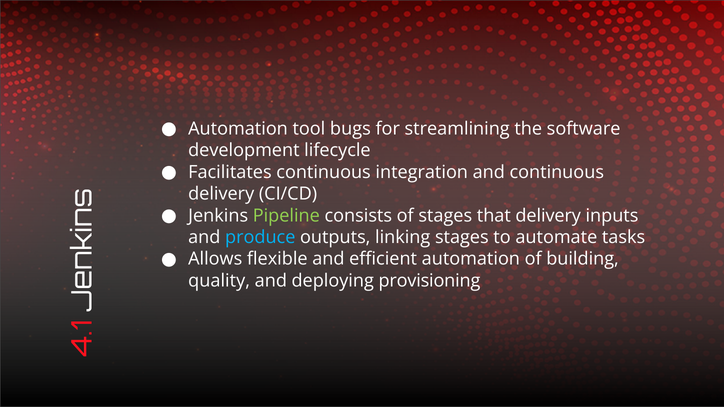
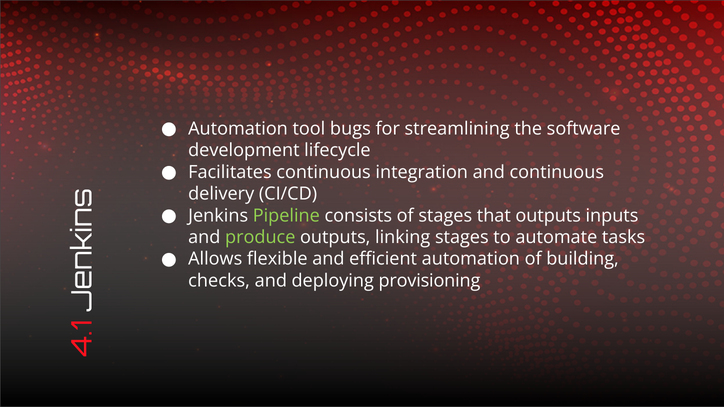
that delivery: delivery -> outputs
produce colour: light blue -> light green
quality: quality -> checks
